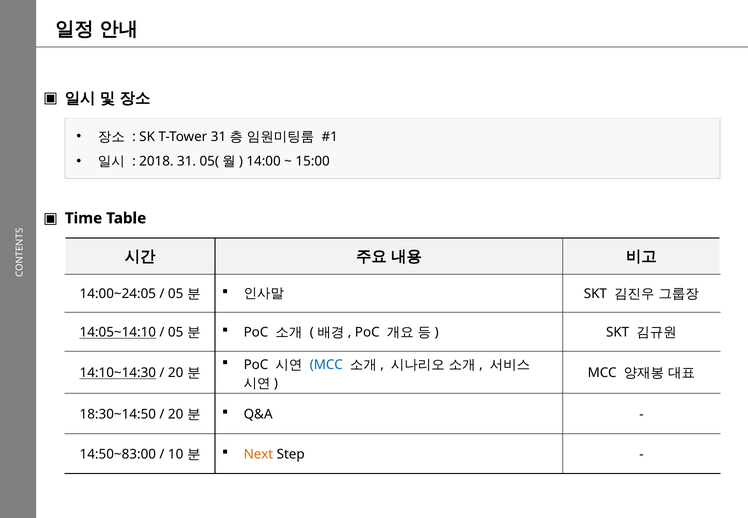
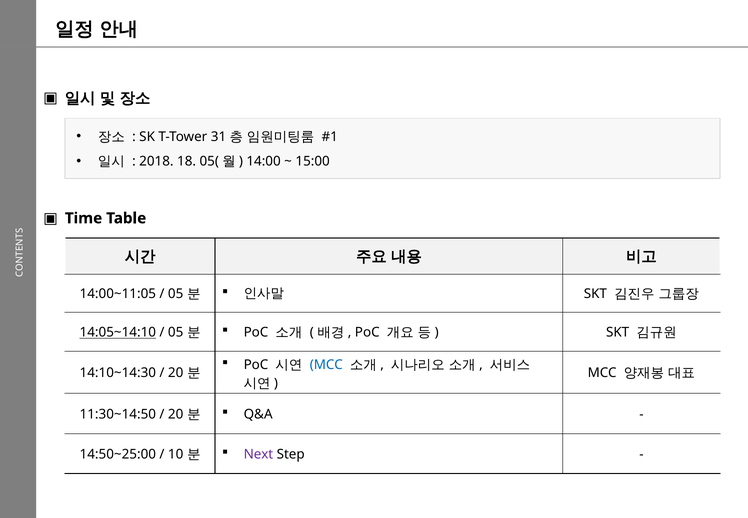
31: 31 -> 18
14:00~24:05: 14:00~24:05 -> 14:00~11:05
14:10~14:30 underline: present -> none
18:30~14:50: 18:30~14:50 -> 11:30~14:50
14:50~83:00: 14:50~83:00 -> 14:50~25:00
Next colour: orange -> purple
